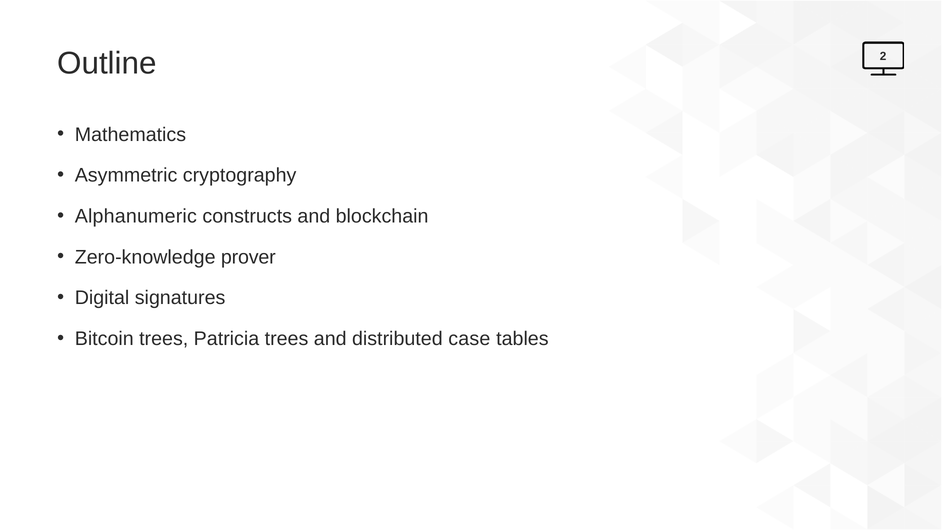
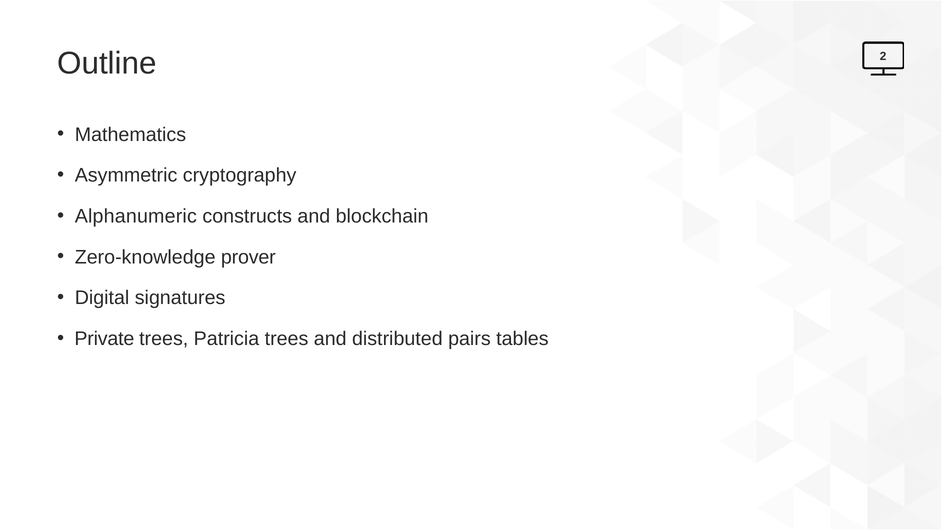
Bitcoin: Bitcoin -> Private
case: case -> pairs
